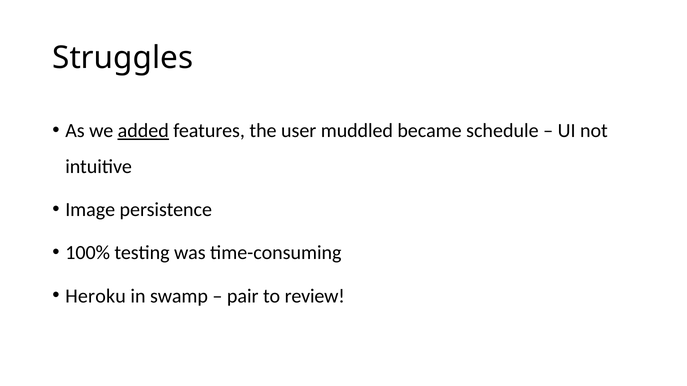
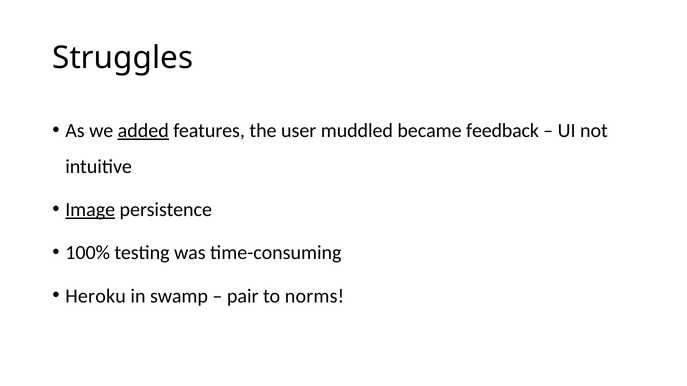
schedule: schedule -> feedback
Image underline: none -> present
review: review -> norms
